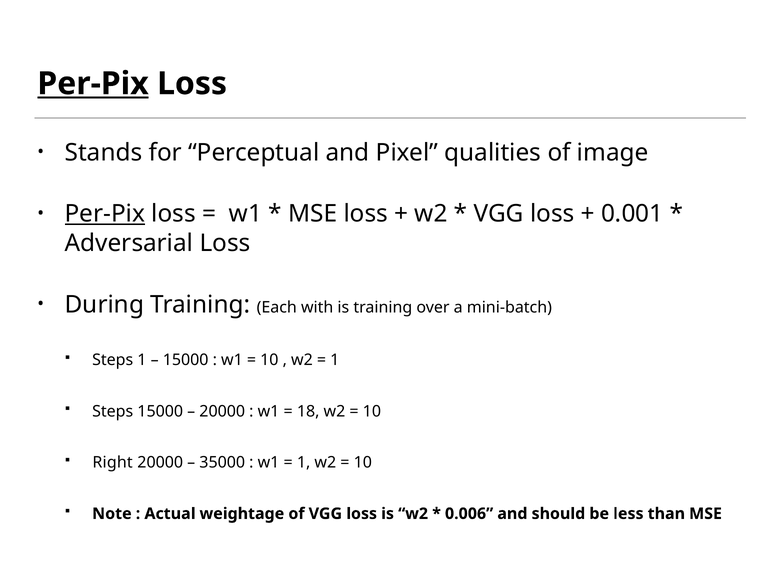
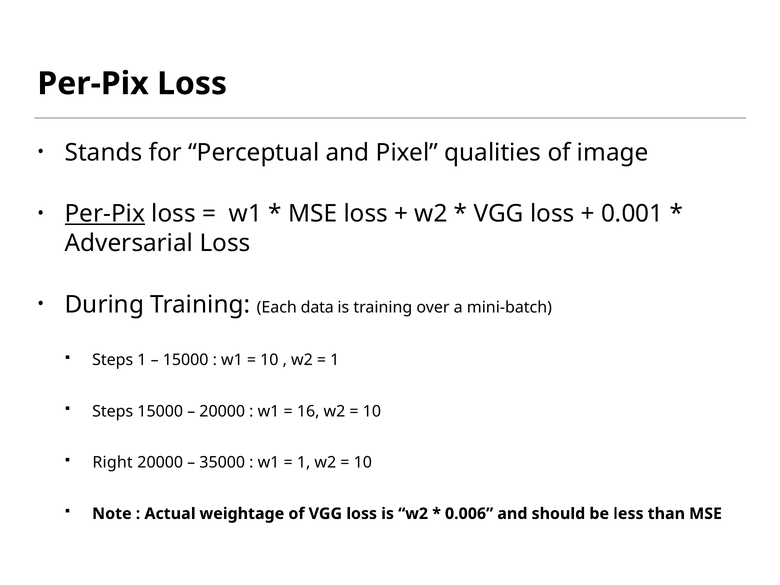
Per-Pix at (93, 84) underline: present -> none
with: with -> data
18: 18 -> 16
